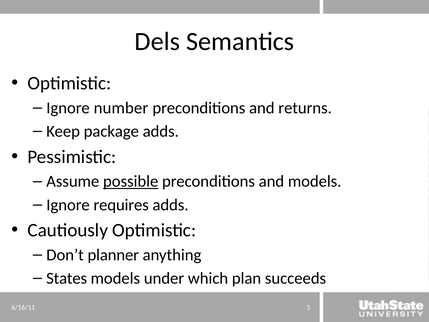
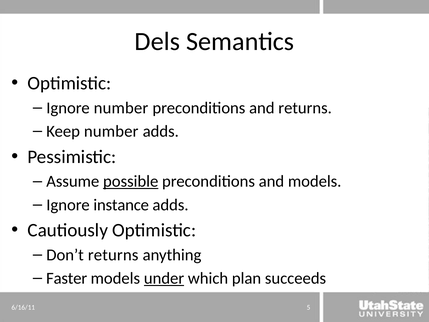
Keep package: package -> number
requires: requires -> instance
Don’t planner: planner -> returns
States: States -> Faster
under underline: none -> present
